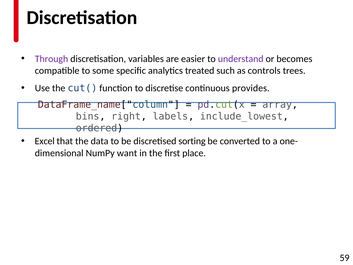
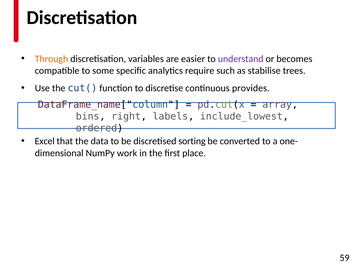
Through colour: purple -> orange
treated: treated -> require
controls: controls -> stabilise
want: want -> work
